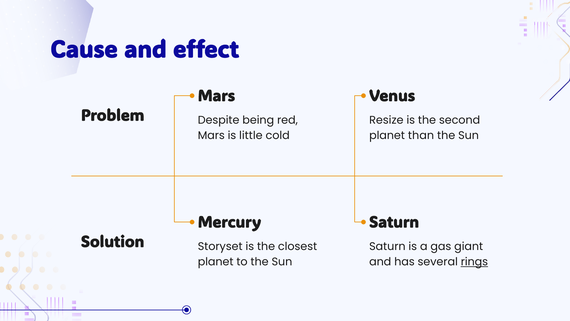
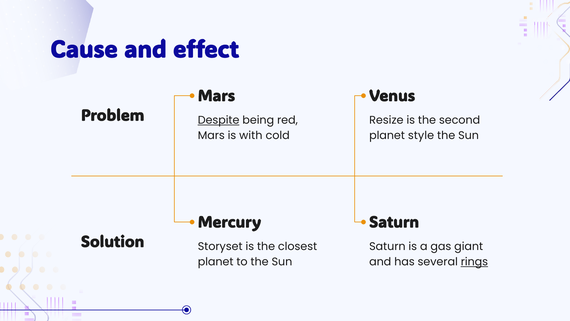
Despite underline: none -> present
little: little -> with
than: than -> style
